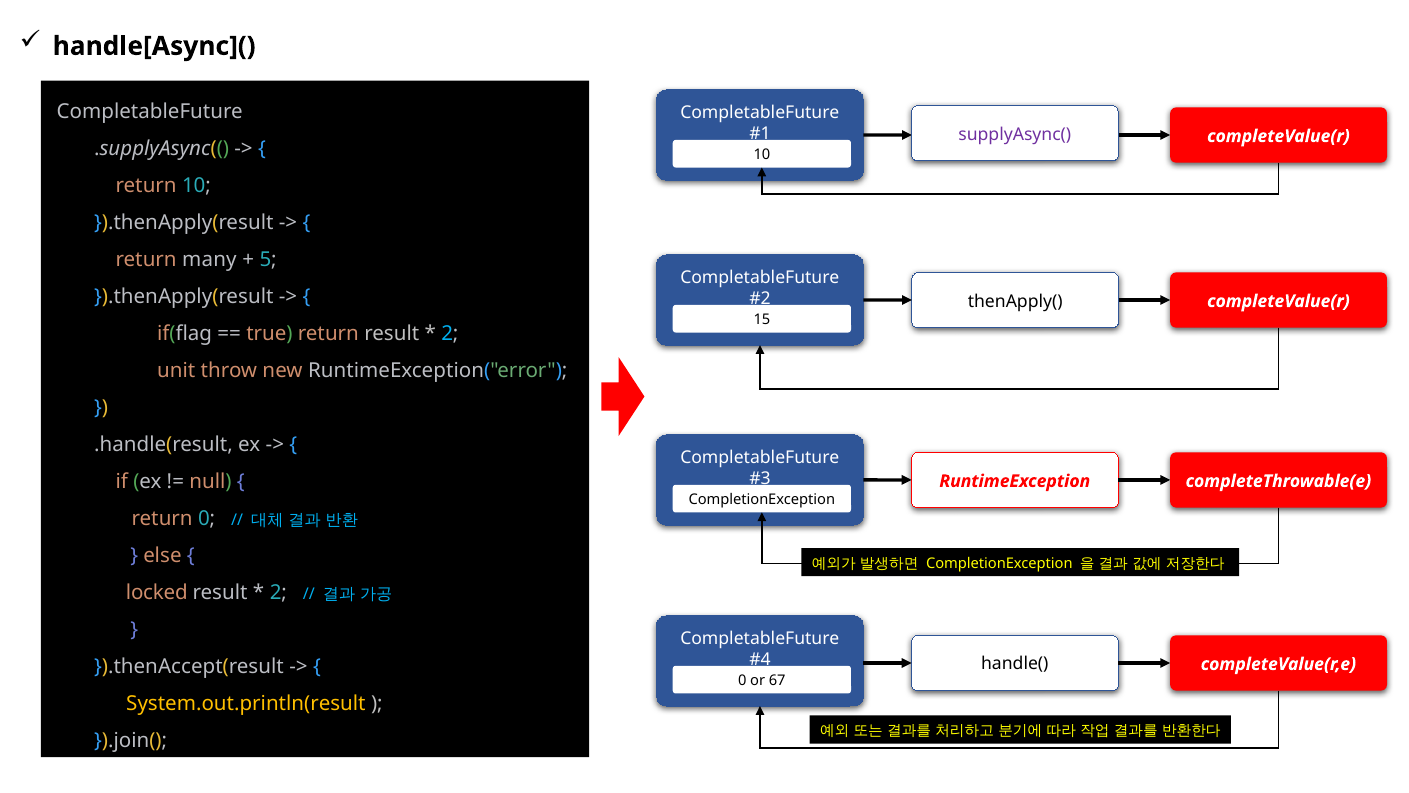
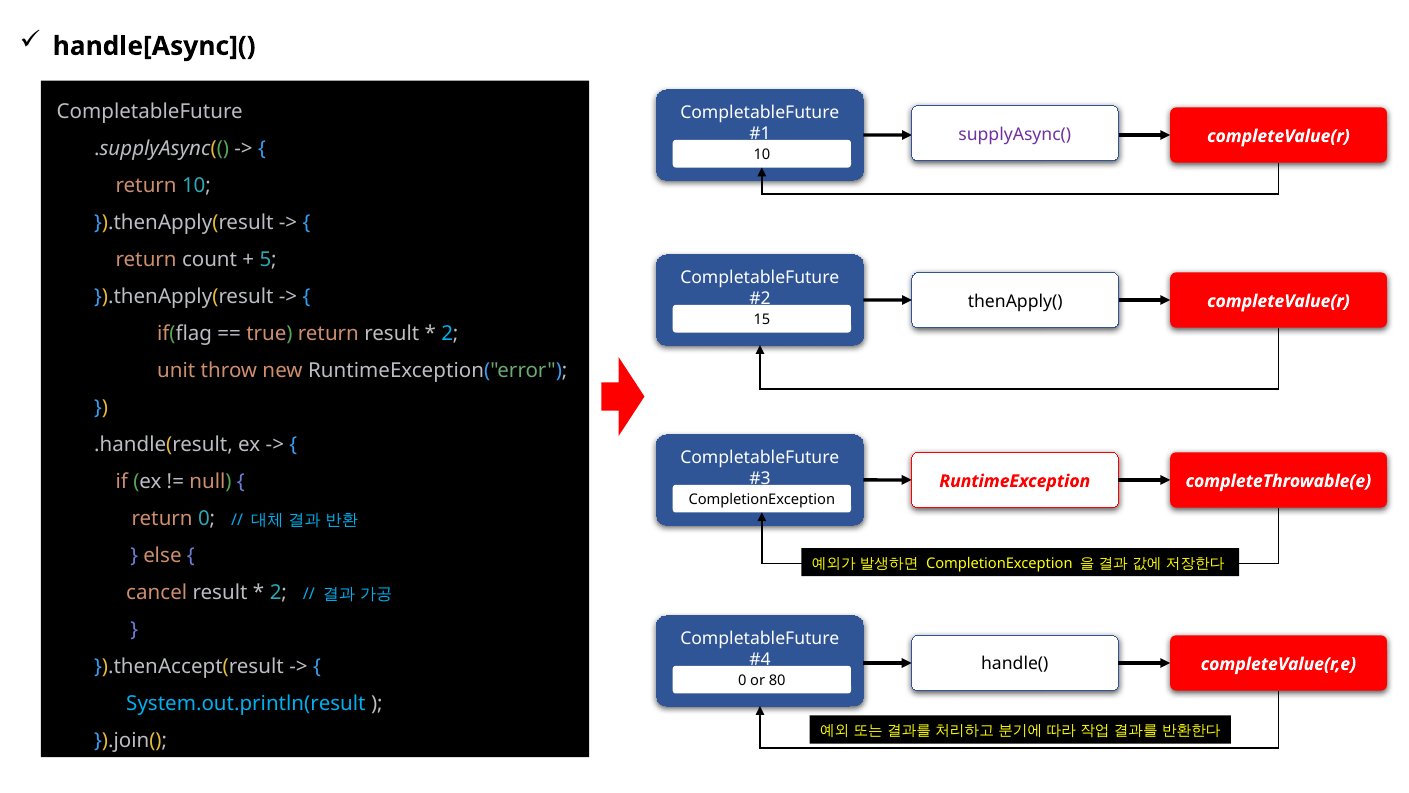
many: many -> count
locked: locked -> cancel
67: 67 -> 80
System.out.println(result colour: yellow -> light blue
